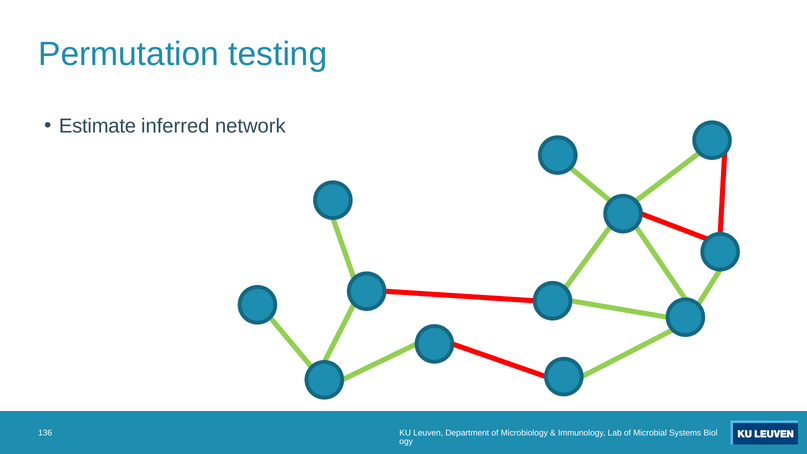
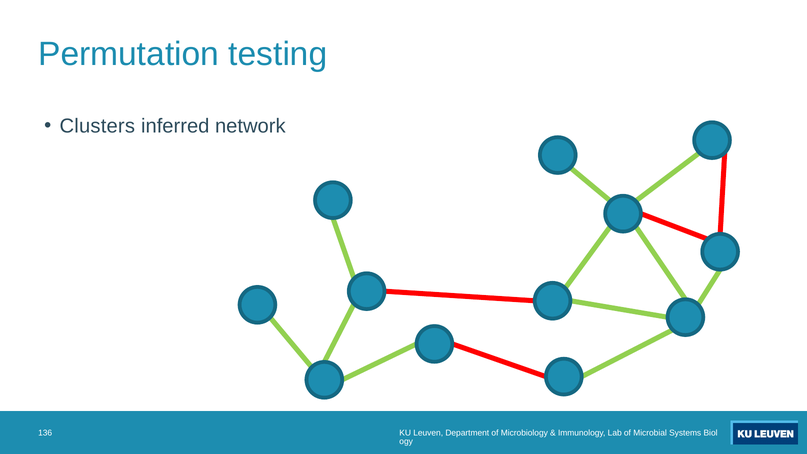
Estimate: Estimate -> Clusters
